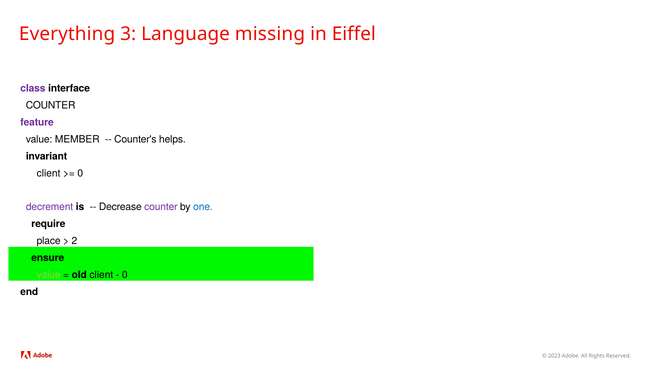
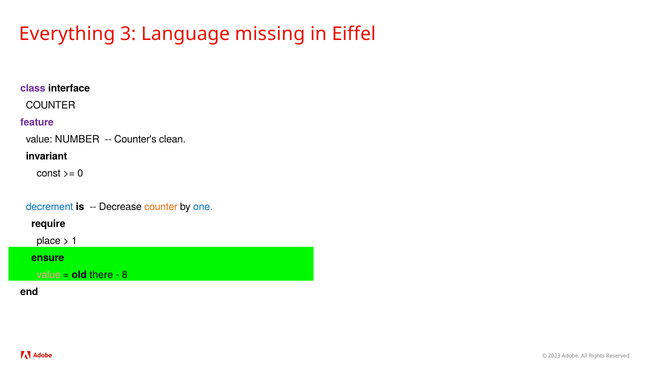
MEMBER: MEMBER -> NUMBER
helps: helps -> clean
client at (49, 173): client -> const
decrement colour: purple -> blue
counter at (161, 207) colour: purple -> orange
2: 2 -> 1
value at (49, 275) colour: light green -> pink
old client: client -> there
0 at (125, 275): 0 -> 8
